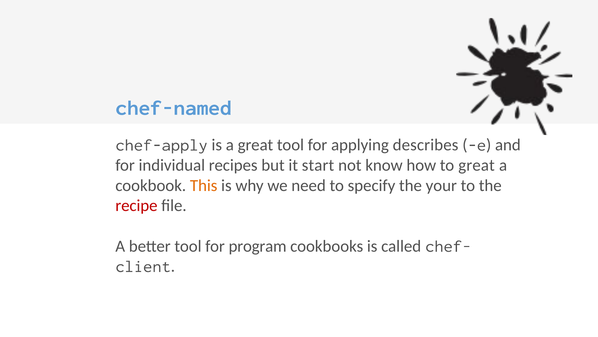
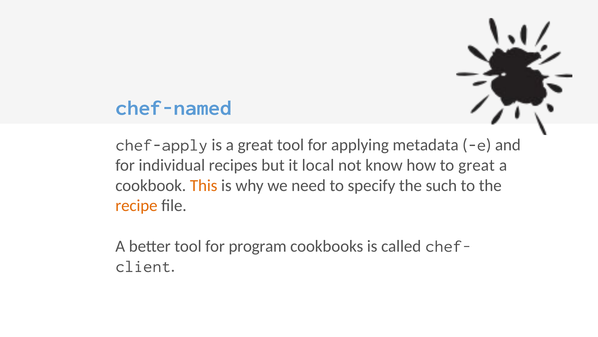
describes: describes -> metadata
start: start -> local
your: your -> such
recipe colour: red -> orange
